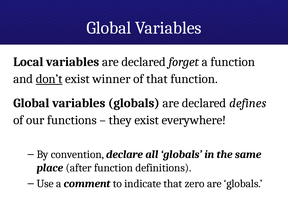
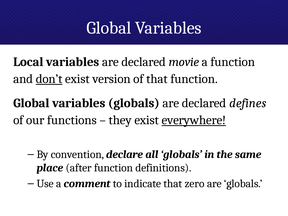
forget: forget -> movie
winner: winner -> version
everywhere underline: none -> present
